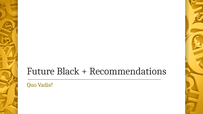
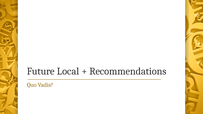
Black: Black -> Local
